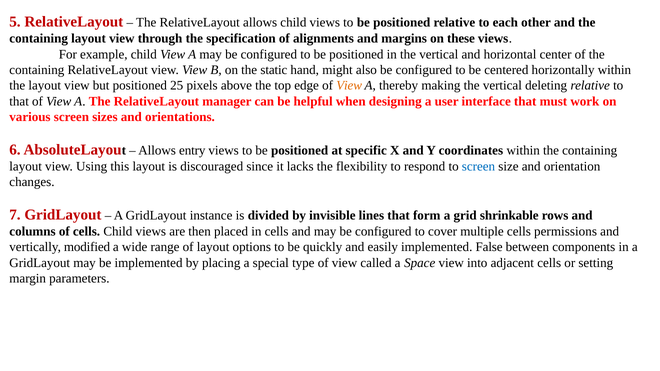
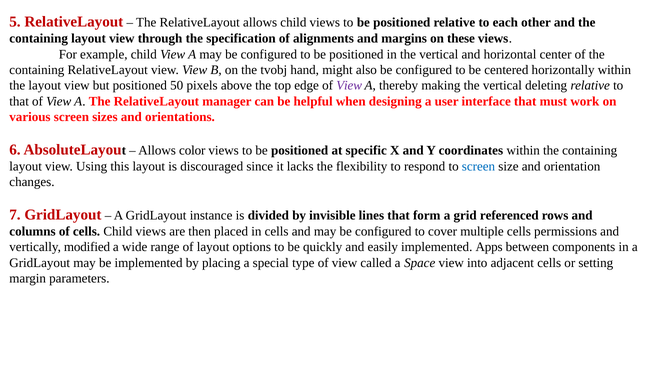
static: static -> tvobj
25: 25 -> 50
View at (349, 86) colour: orange -> purple
entry: entry -> color
shrinkable: shrinkable -> referenced
False: False -> Apps
